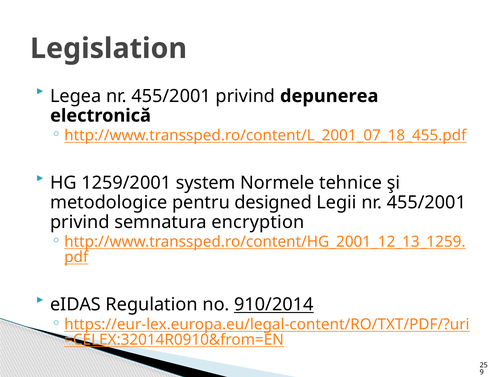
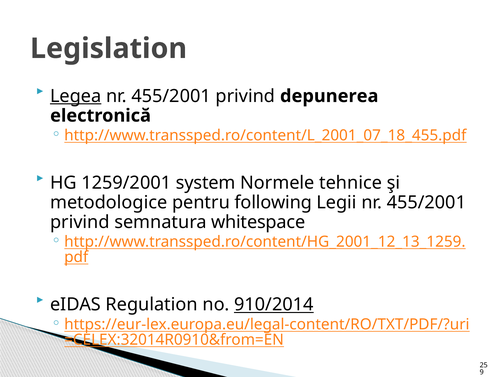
Legea underline: none -> present
designed: designed -> following
encryption: encryption -> whitespace
